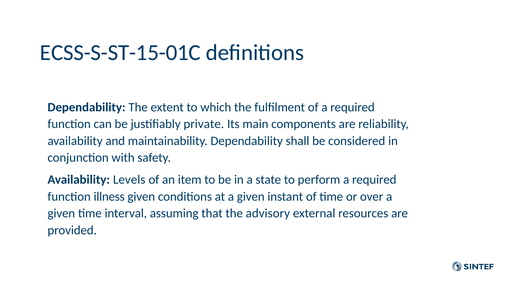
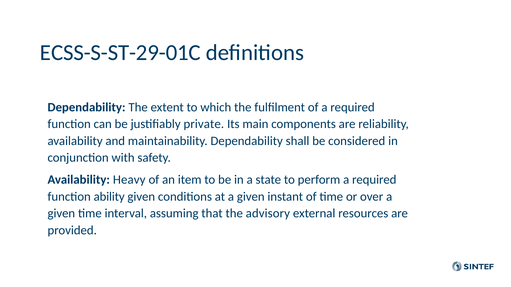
ECSS-S-ST-15-01C: ECSS-S-ST-15-01C -> ECSS-S-ST-29-01C
Levels: Levels -> Heavy
illness: illness -> ability
